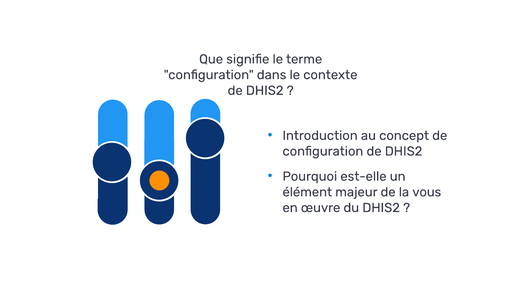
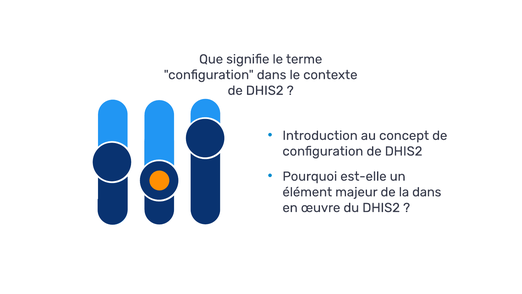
la vous: vous -> dans
